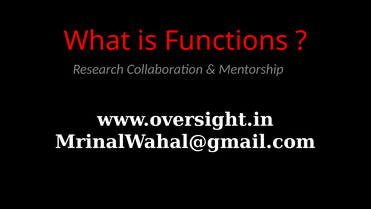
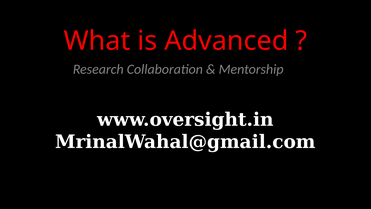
Functions: Functions -> Advanced
